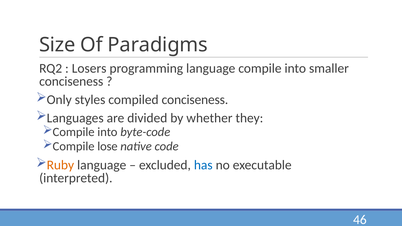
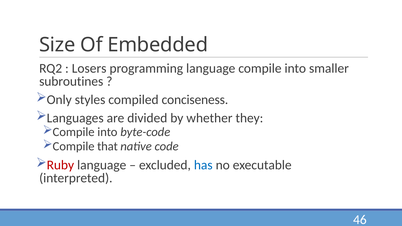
Paradigms: Paradigms -> Embedded
conciseness at (71, 81): conciseness -> subroutines
lose: lose -> that
Ruby colour: orange -> red
